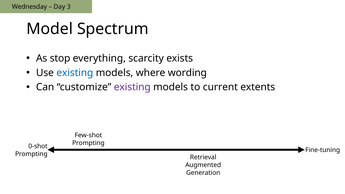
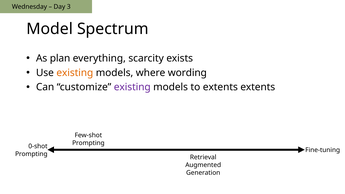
stop: stop -> plan
existing at (75, 73) colour: blue -> orange
to current: current -> extents
